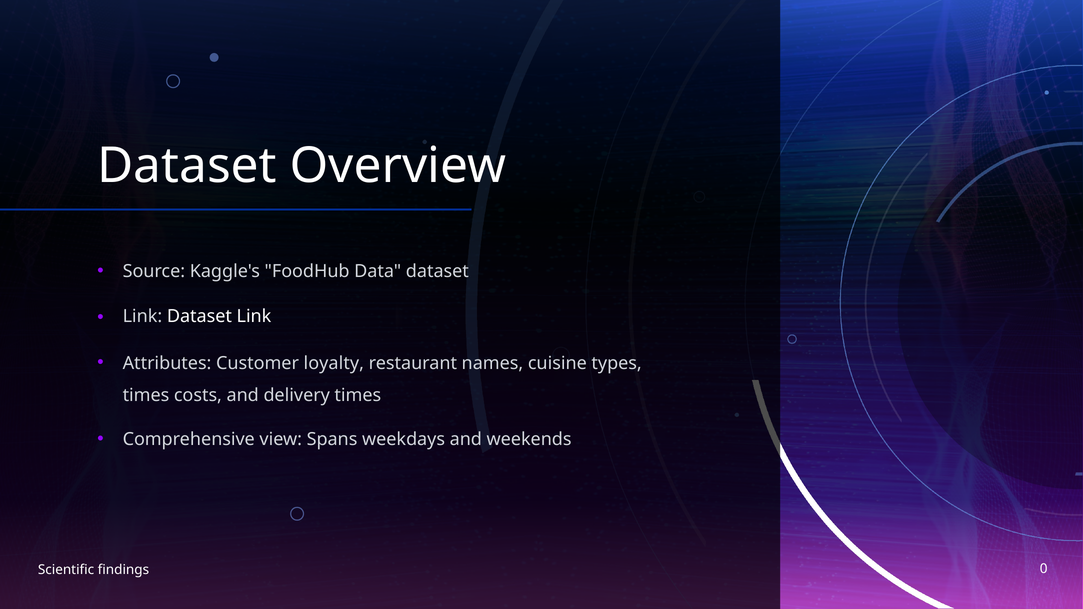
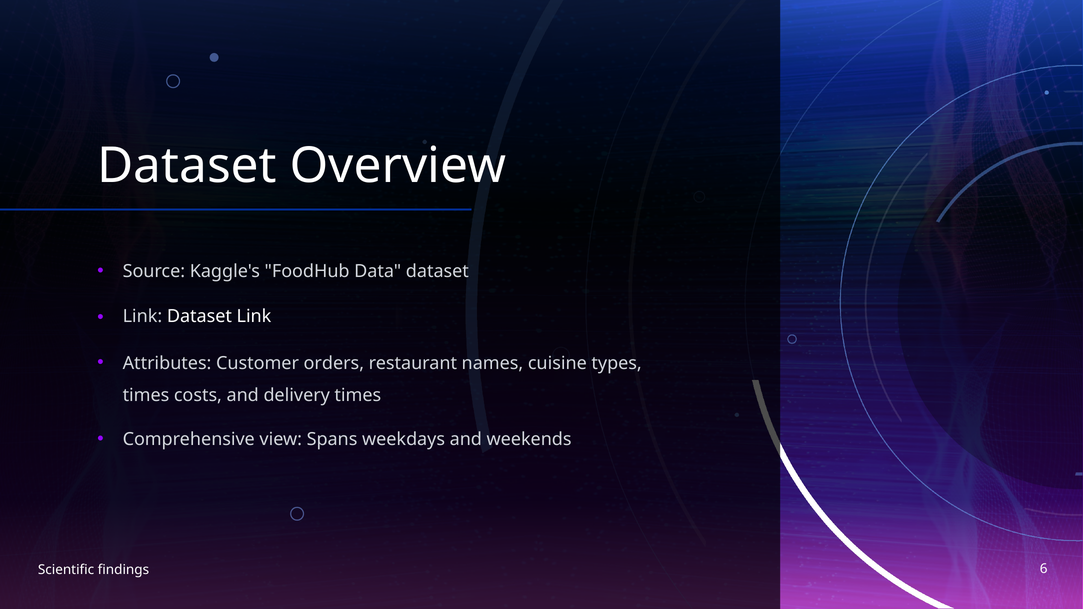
loyalty: loyalty -> orders
0: 0 -> 6
